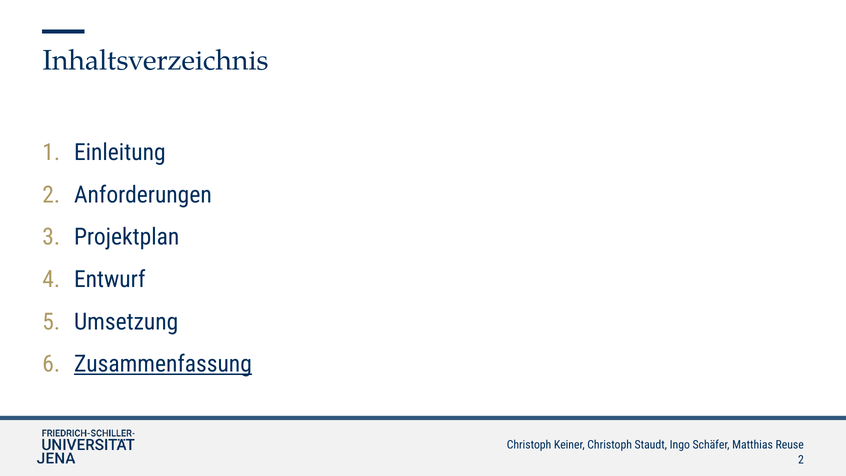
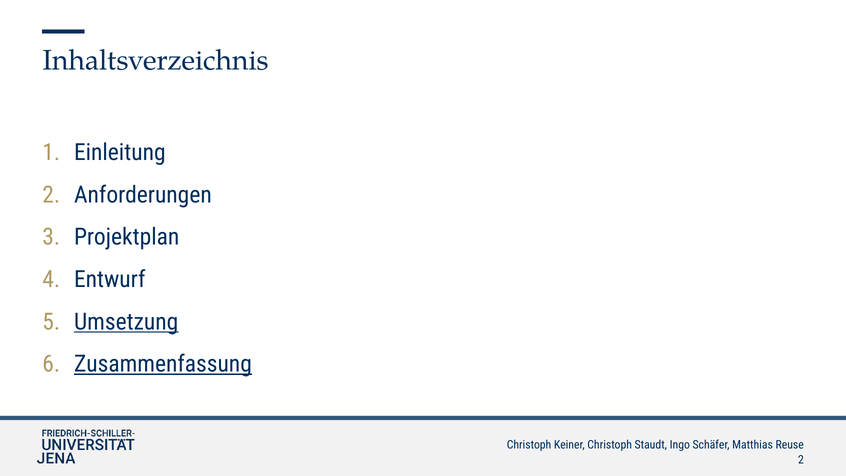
Umsetzung underline: none -> present
